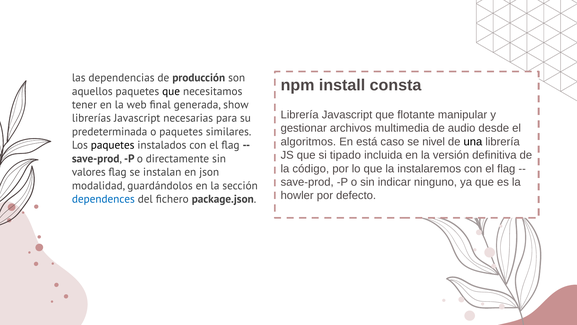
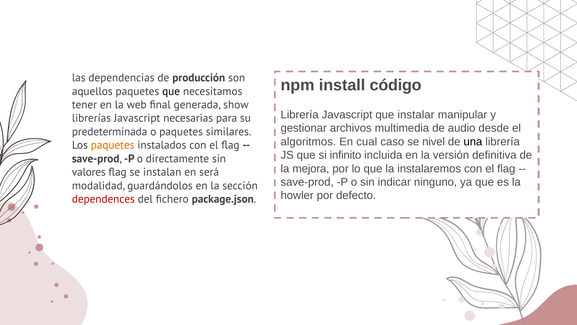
consta: consta -> código
flotante: flotante -> instalar
está: está -> cual
paquetes at (113, 145) colour: black -> orange
tipado: tipado -> infinito
código: código -> mejora
json: json -> será
dependences colour: blue -> red
